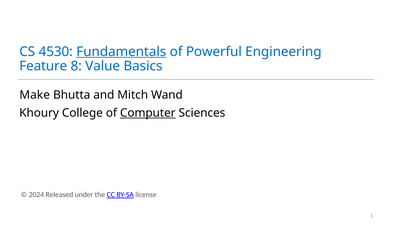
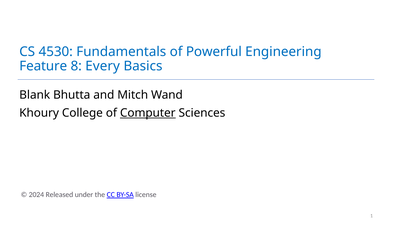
Fundamentals underline: present -> none
Value: Value -> Every
Make: Make -> Blank
